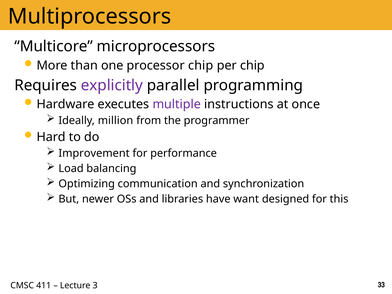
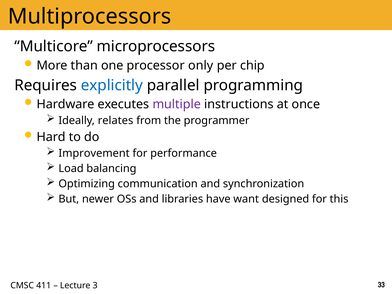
processor chip: chip -> only
explicitly colour: purple -> blue
million: million -> relates
